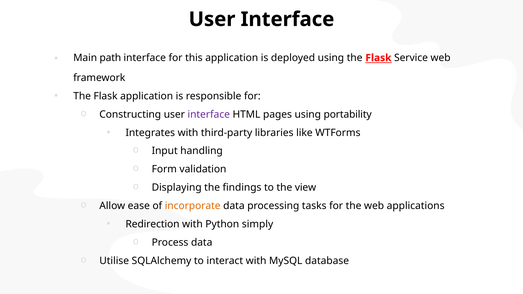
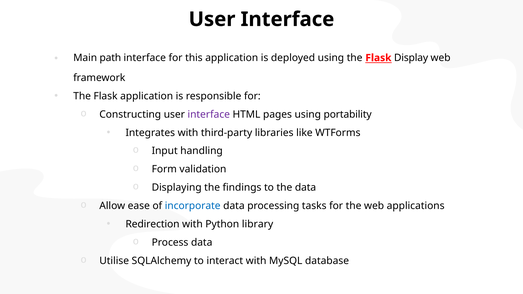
Service: Service -> Display
the view: view -> data
incorporate colour: orange -> blue
simply: simply -> library
